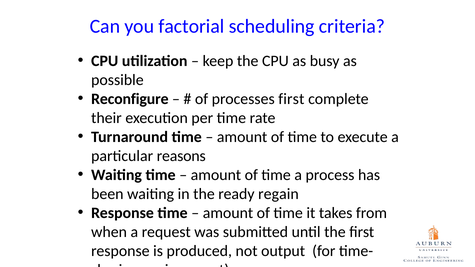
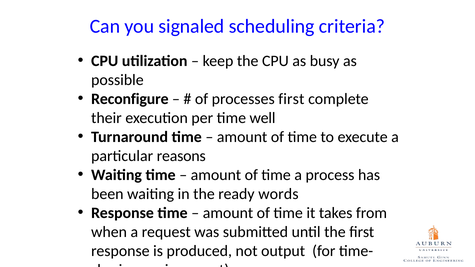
factorial: factorial -> signaled
rate: rate -> well
regain: regain -> words
